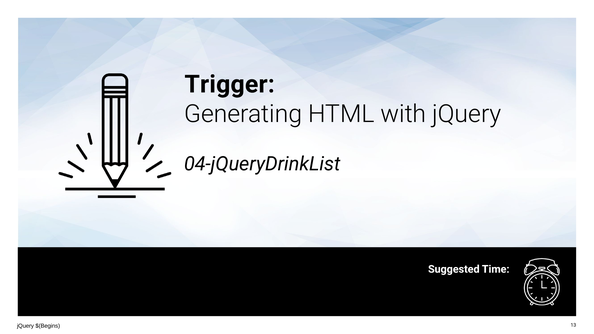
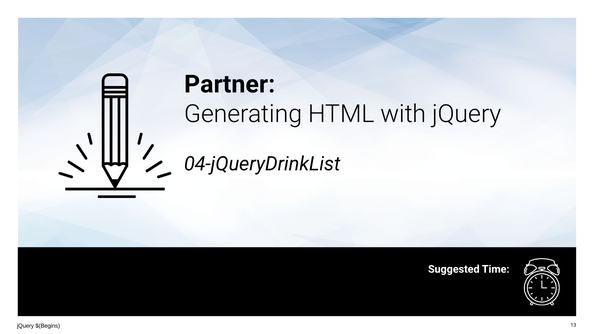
Trigger: Trigger -> Partner
